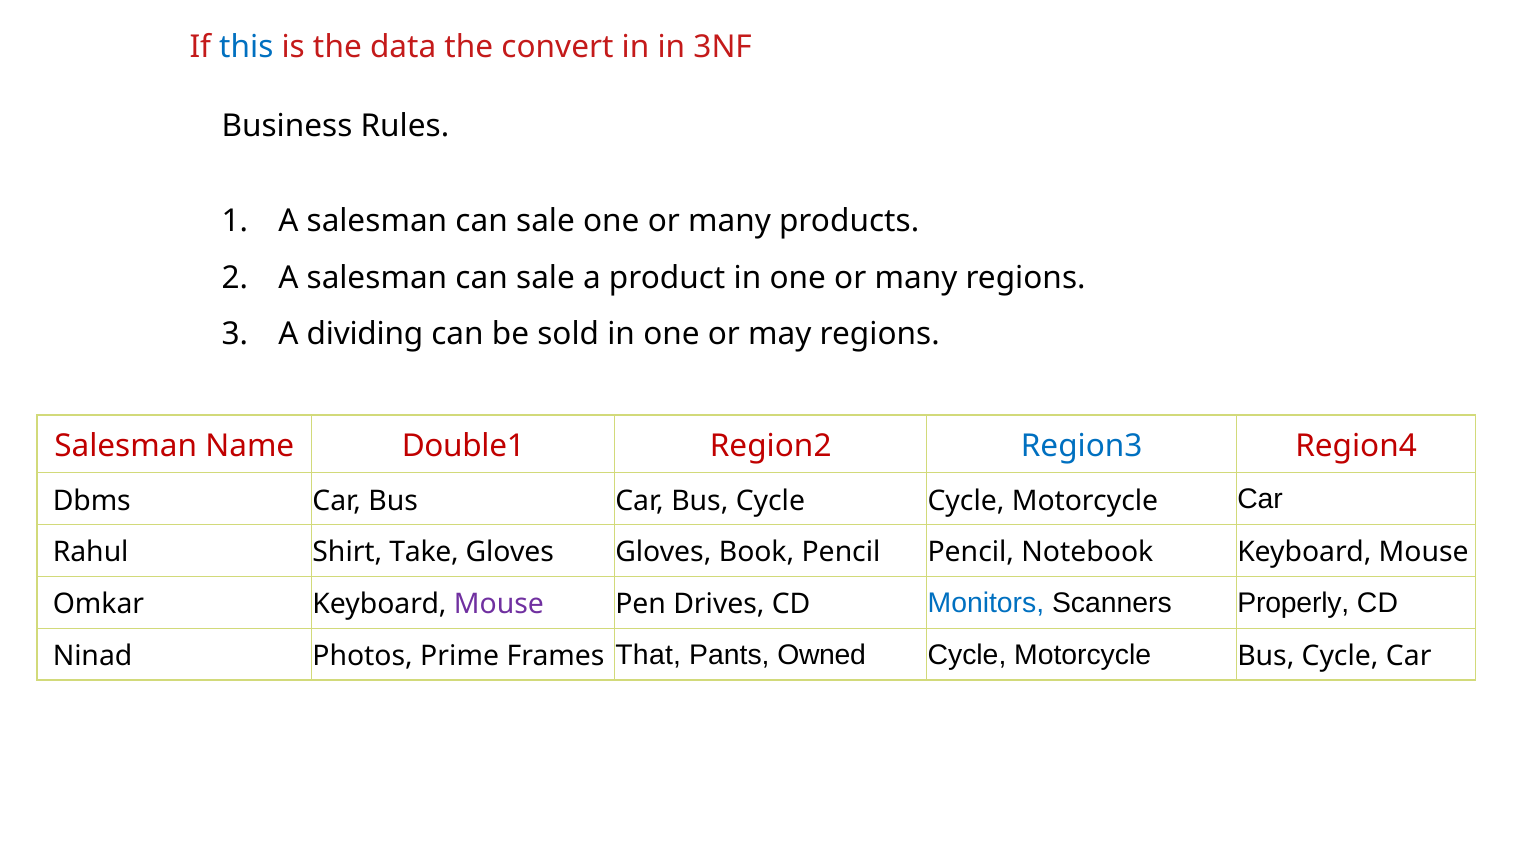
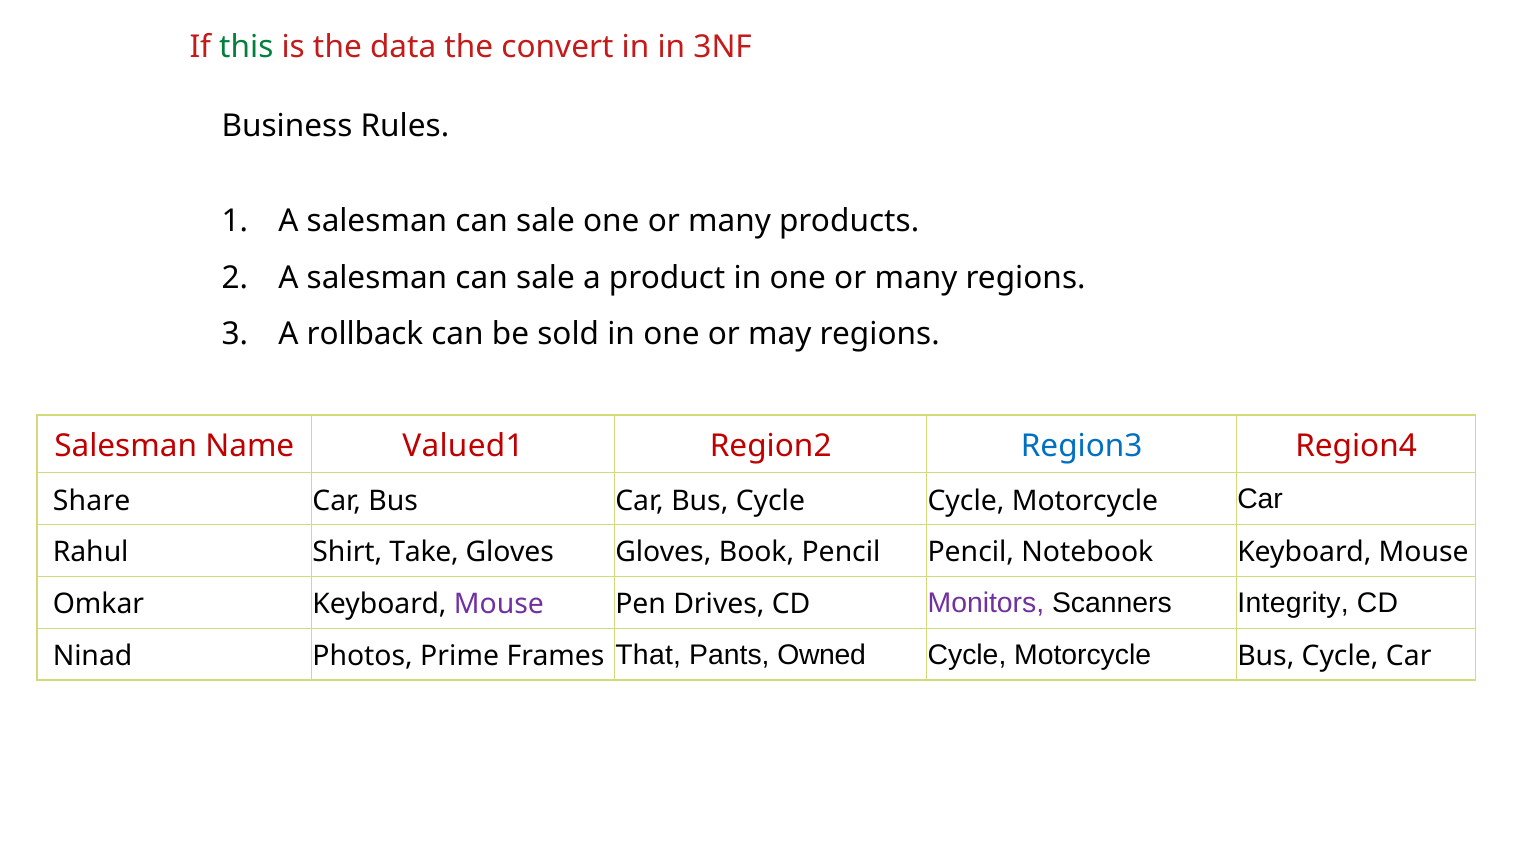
this colour: blue -> green
dividing: dividing -> rollback
Double1: Double1 -> Valued1
Dbms: Dbms -> Share
Monitors colour: blue -> purple
Properly: Properly -> Integrity
